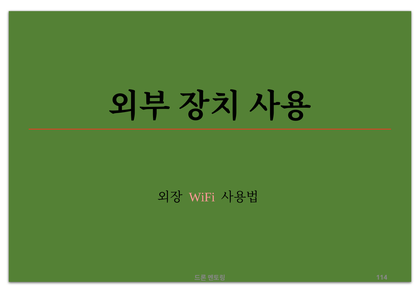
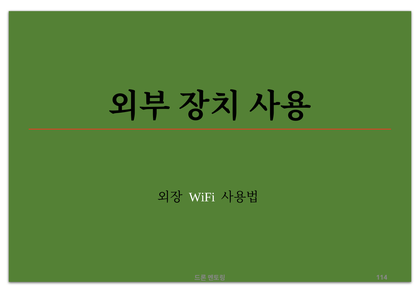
WiFi colour: pink -> white
